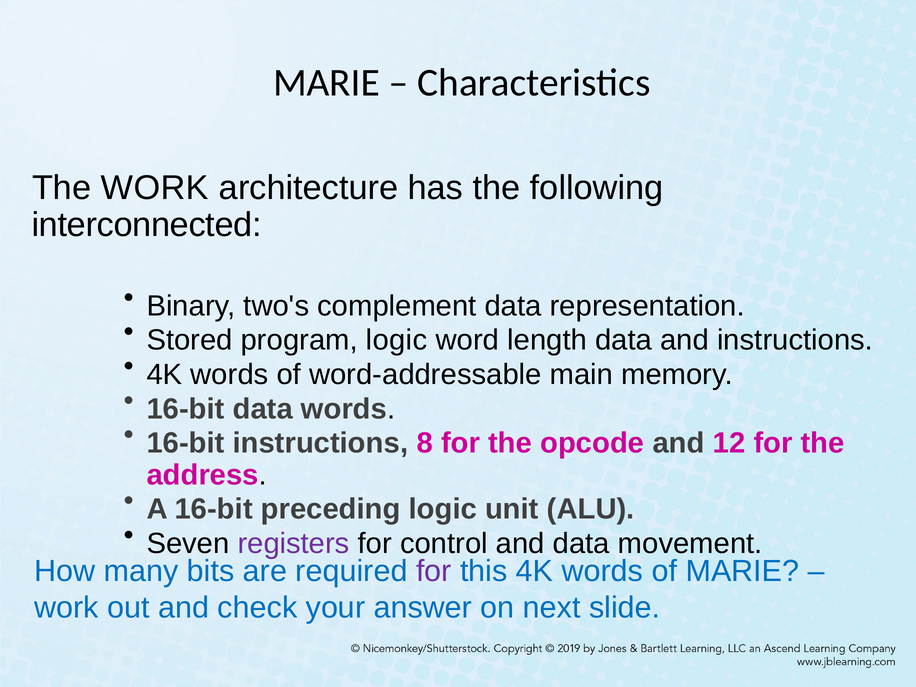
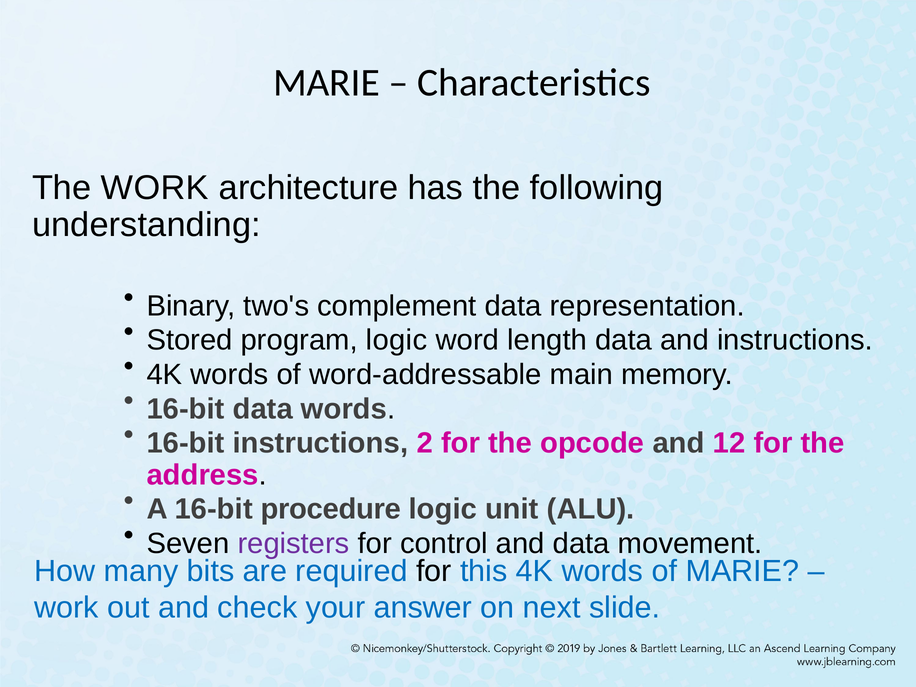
interconnected: interconnected -> understanding
8: 8 -> 2
preceding: preceding -> procedure
for at (434, 571) colour: purple -> black
